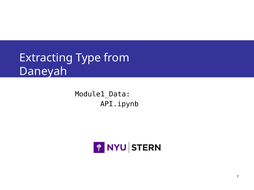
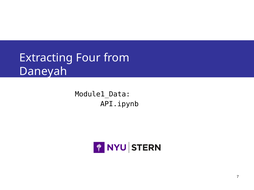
Type: Type -> Four
